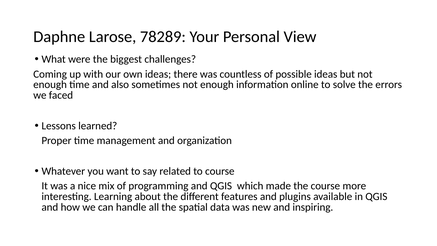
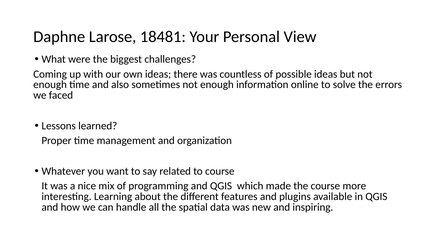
78289: 78289 -> 18481
